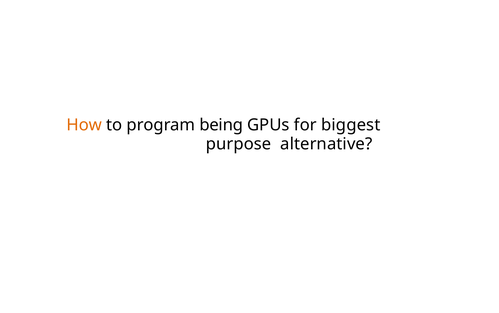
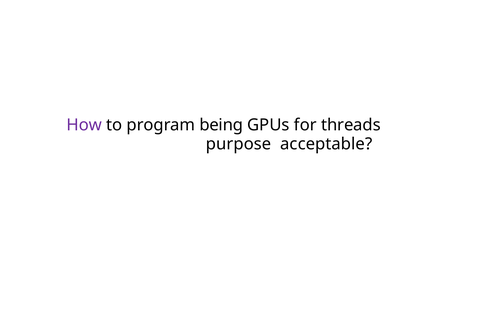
How colour: orange -> purple
biggest: biggest -> threads
alternative: alternative -> acceptable
